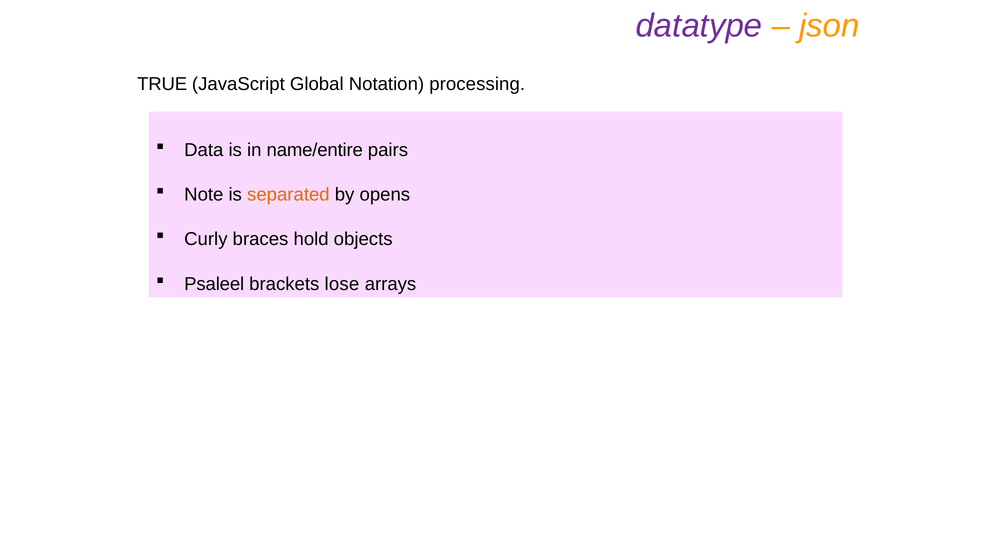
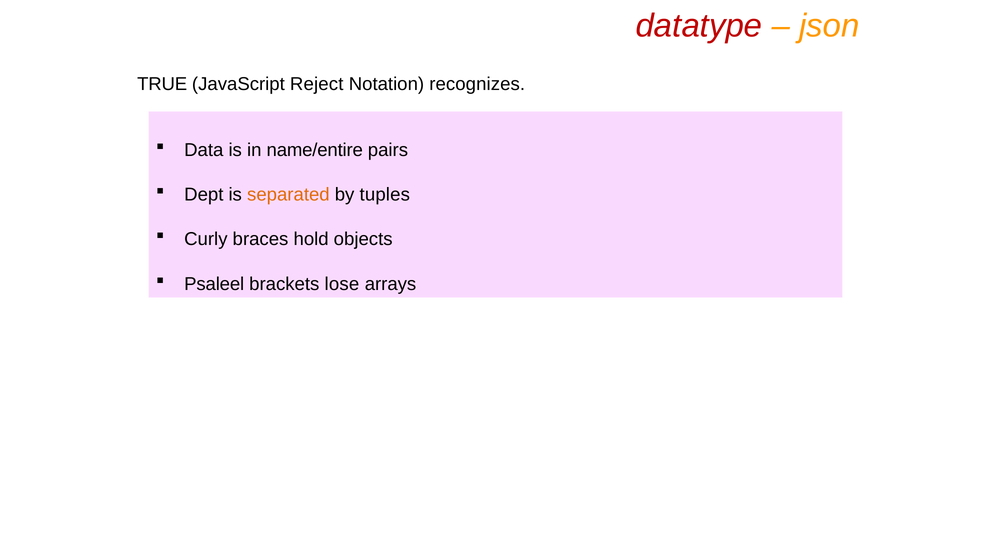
datatype colour: purple -> red
Global: Global -> Reject
processing: processing -> recognizes
Note: Note -> Dept
opens: opens -> tuples
